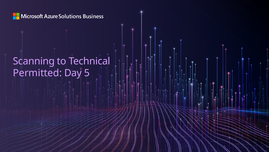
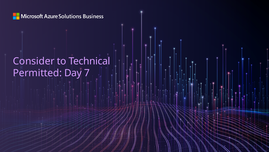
Scanning: Scanning -> Consider
5: 5 -> 7
